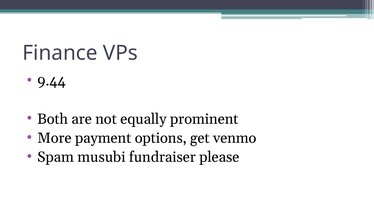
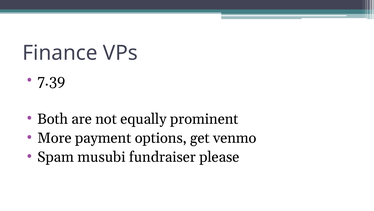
9.44: 9.44 -> 7.39
